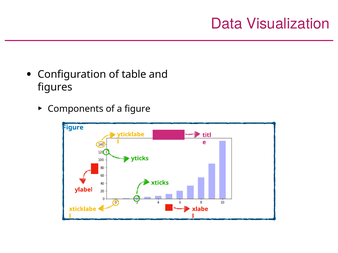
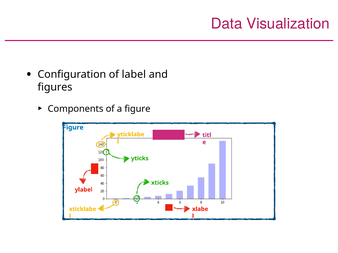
table: table -> label
